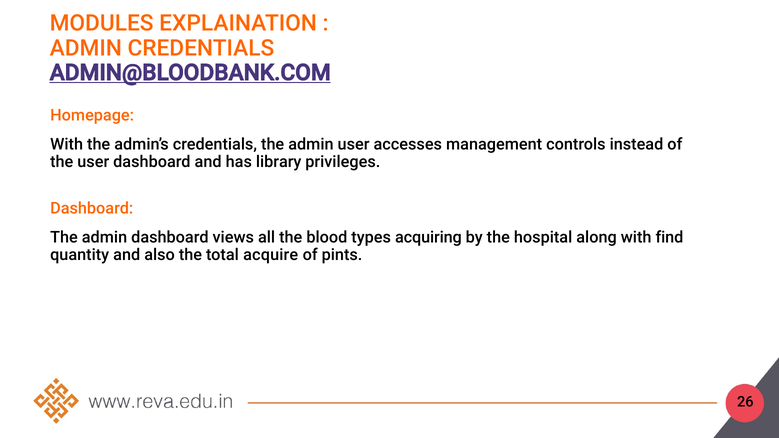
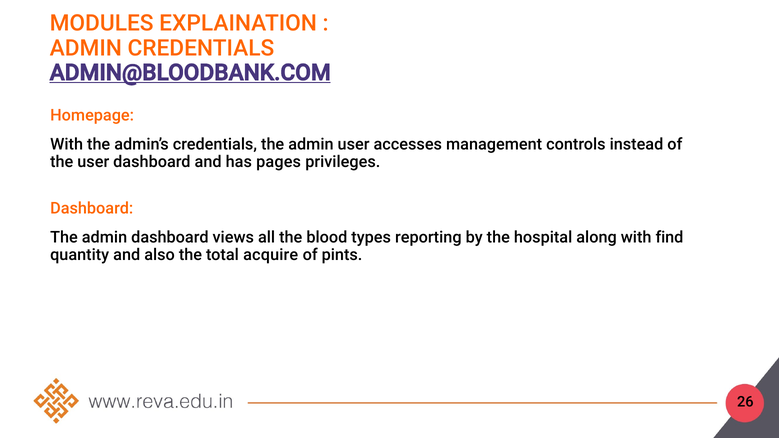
library: library -> pages
acquiring: acquiring -> reporting
